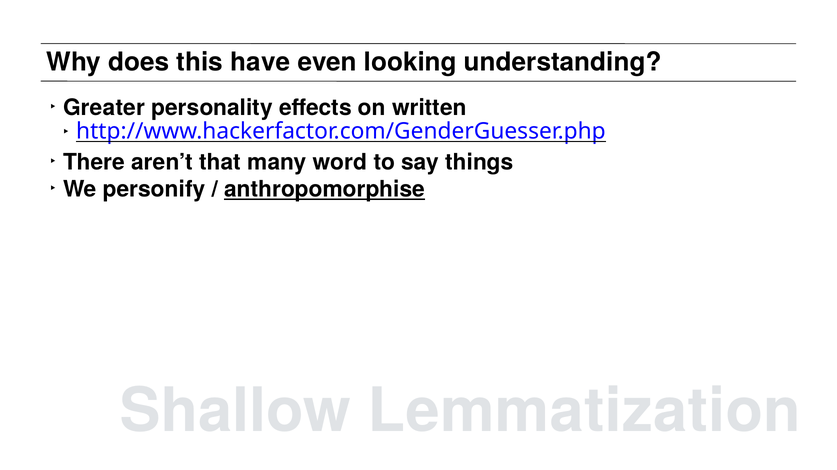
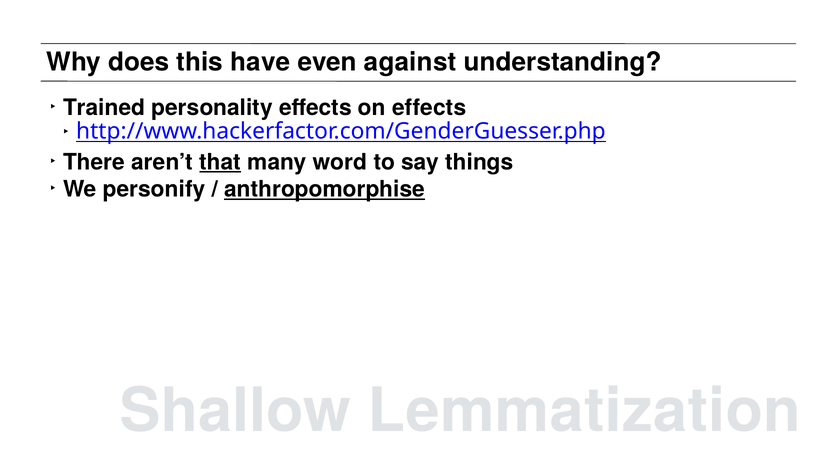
looking: looking -> against
Greater: Greater -> Trained
on written: written -> effects
that underline: none -> present
